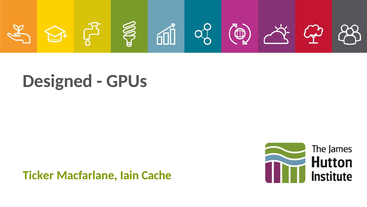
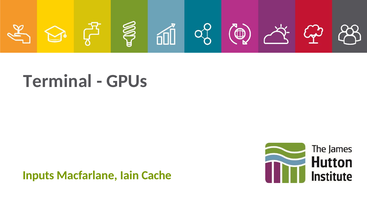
Designed: Designed -> Terminal
Ticker: Ticker -> Inputs
